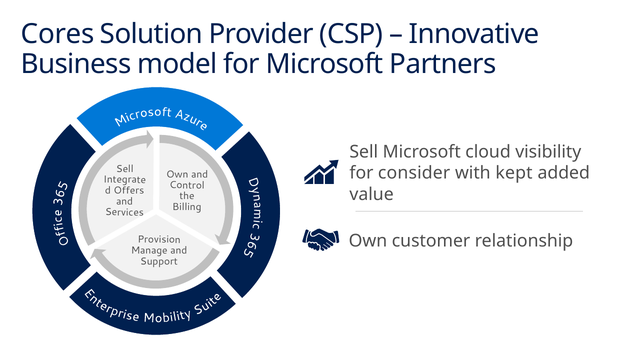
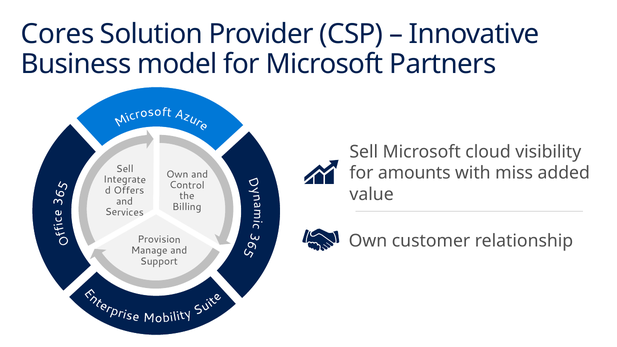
consider: consider -> amounts
kept: kept -> miss
